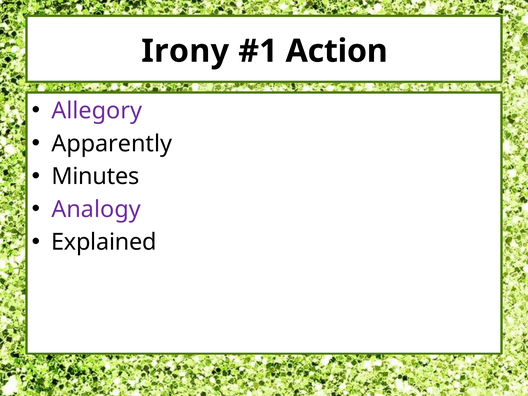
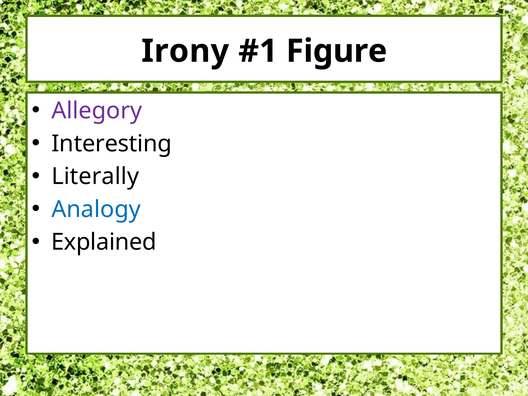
Action: Action -> Figure
Apparently: Apparently -> Interesting
Minutes: Minutes -> Literally
Analogy colour: purple -> blue
